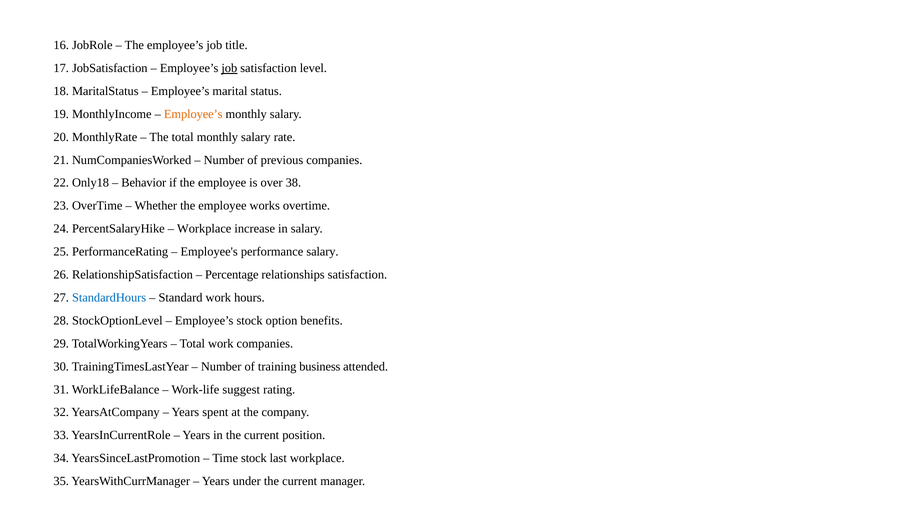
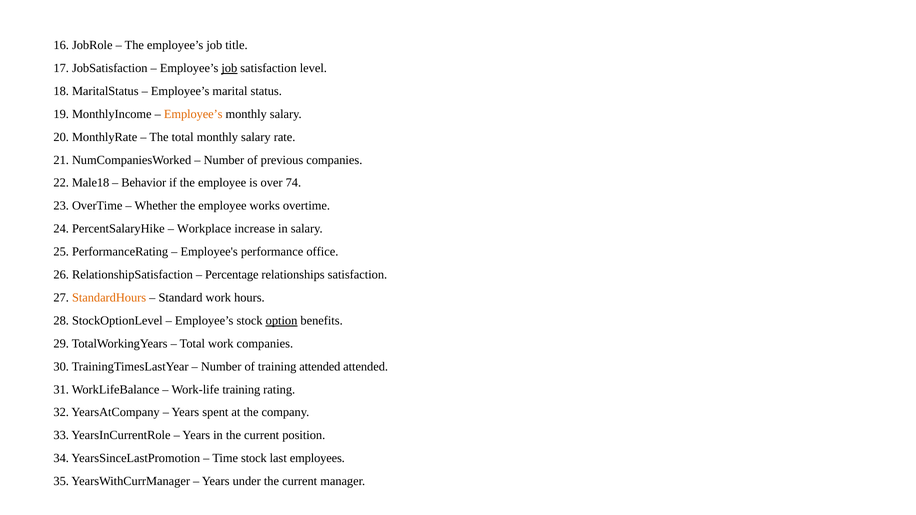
Only18: Only18 -> Male18
38: 38 -> 74
performance salary: salary -> office
StandardHours colour: blue -> orange
option underline: none -> present
training business: business -> attended
Work-life suggest: suggest -> training
last workplace: workplace -> employees
